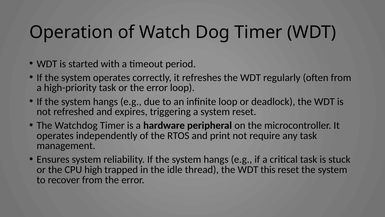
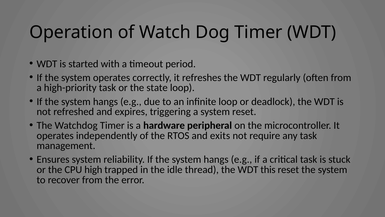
or the error: error -> state
print: print -> exits
